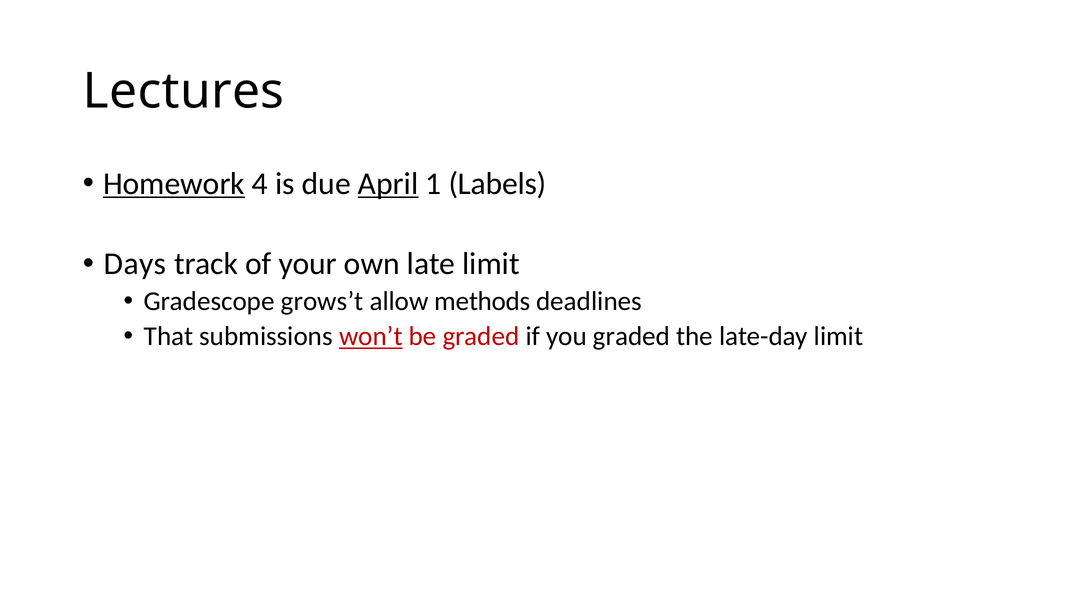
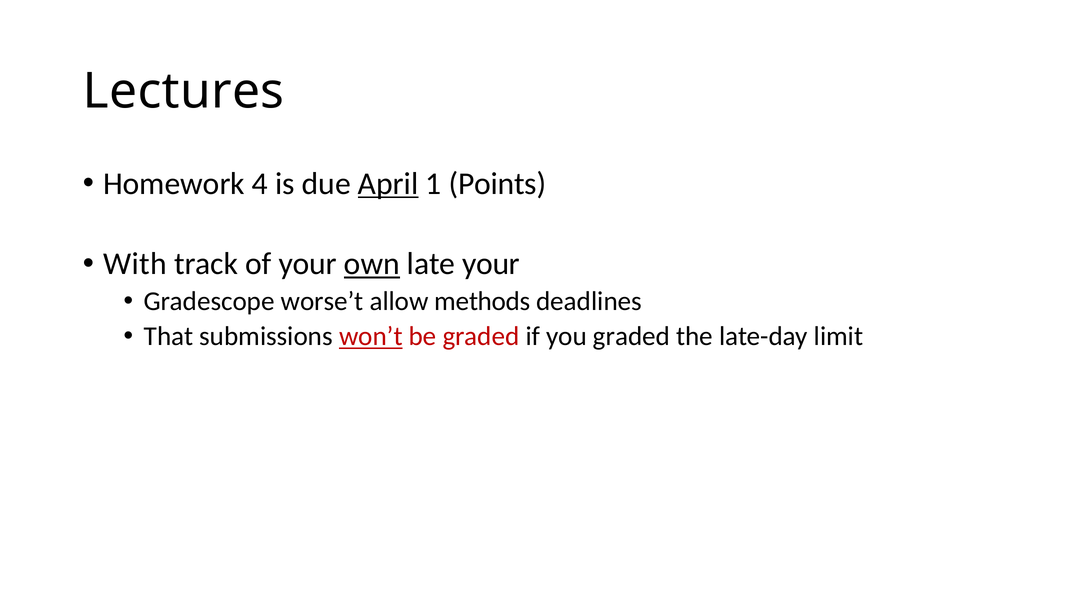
Homework underline: present -> none
Labels: Labels -> Points
Days: Days -> With
own underline: none -> present
late limit: limit -> your
grows’t: grows’t -> worse’t
